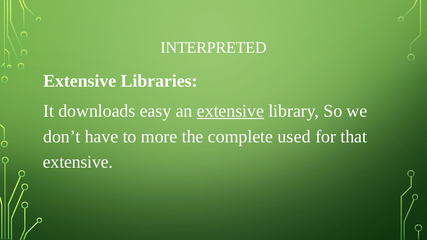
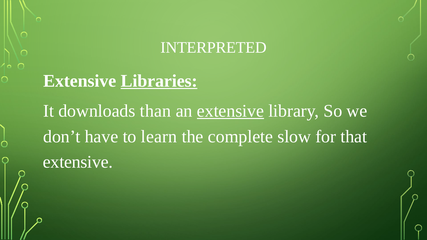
Libraries underline: none -> present
easy: easy -> than
more: more -> learn
used: used -> slow
